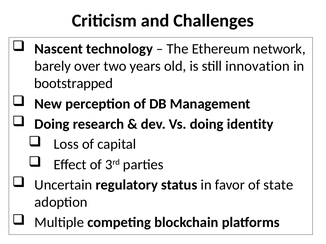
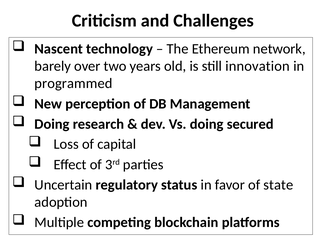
bootstrapped: bootstrapped -> programmed
identity: identity -> secured
